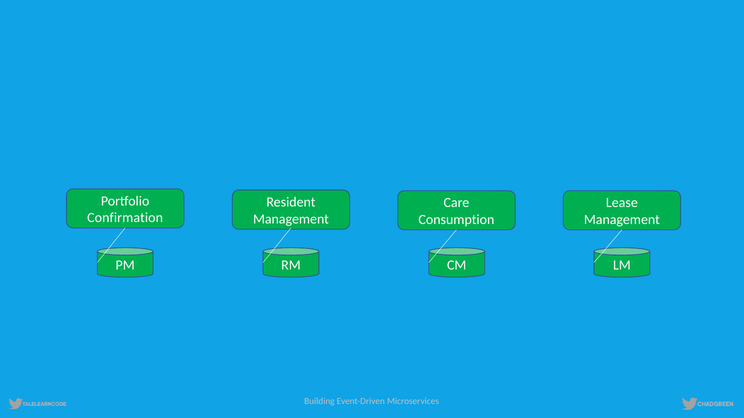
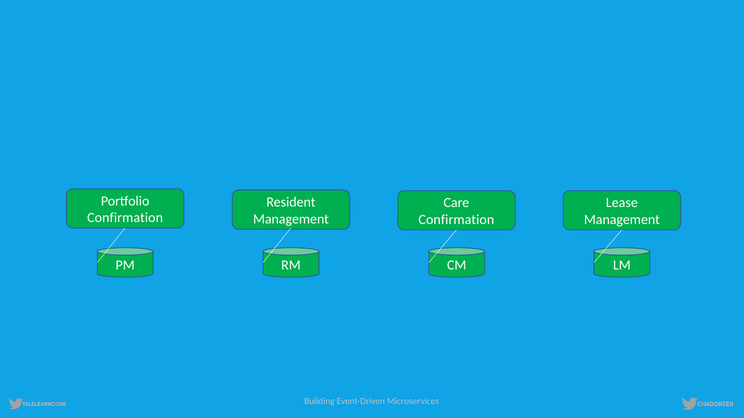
Consumption at (456, 220): Consumption -> Confirmation
